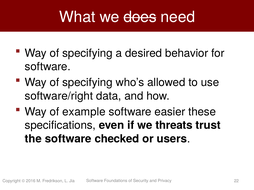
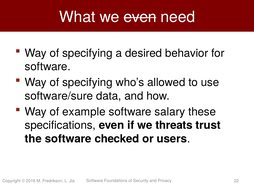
we does: does -> even
software/right: software/right -> software/sure
easier: easier -> salary
